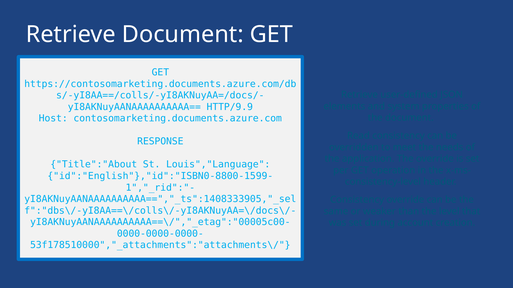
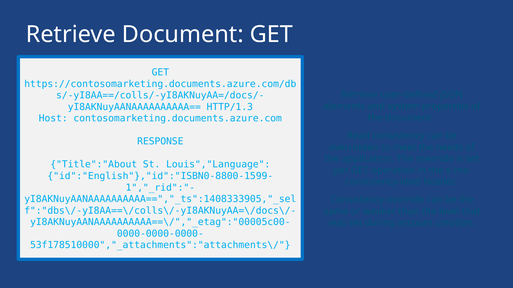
HTTP/9.9: HTTP/9.9 -> HTTP/1.3
